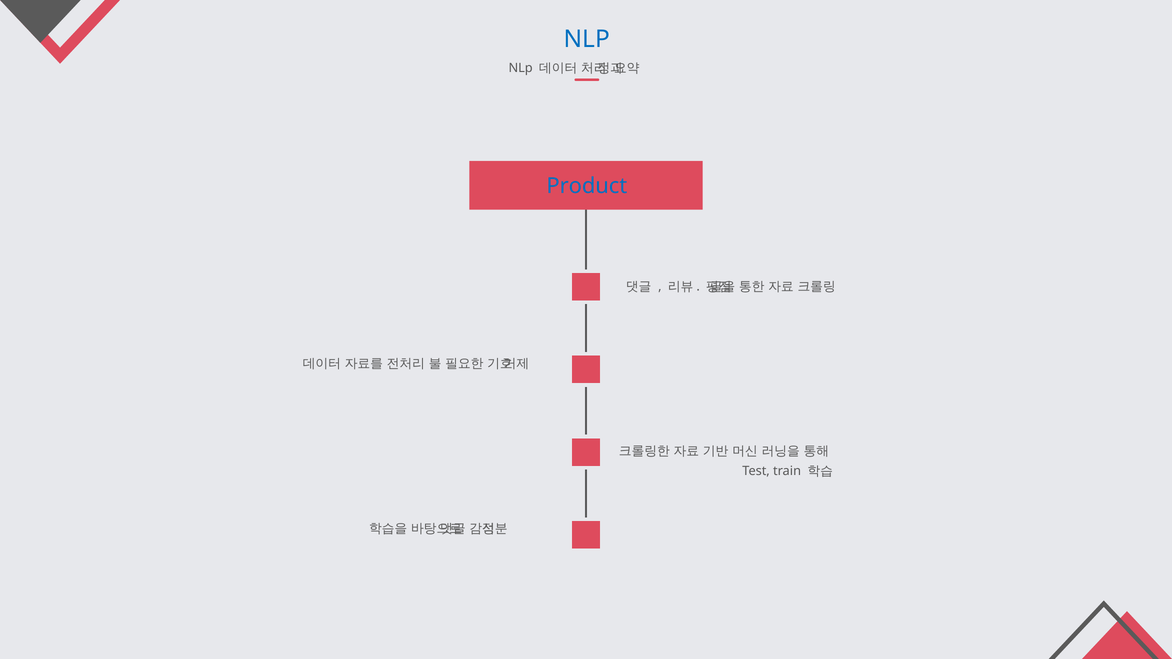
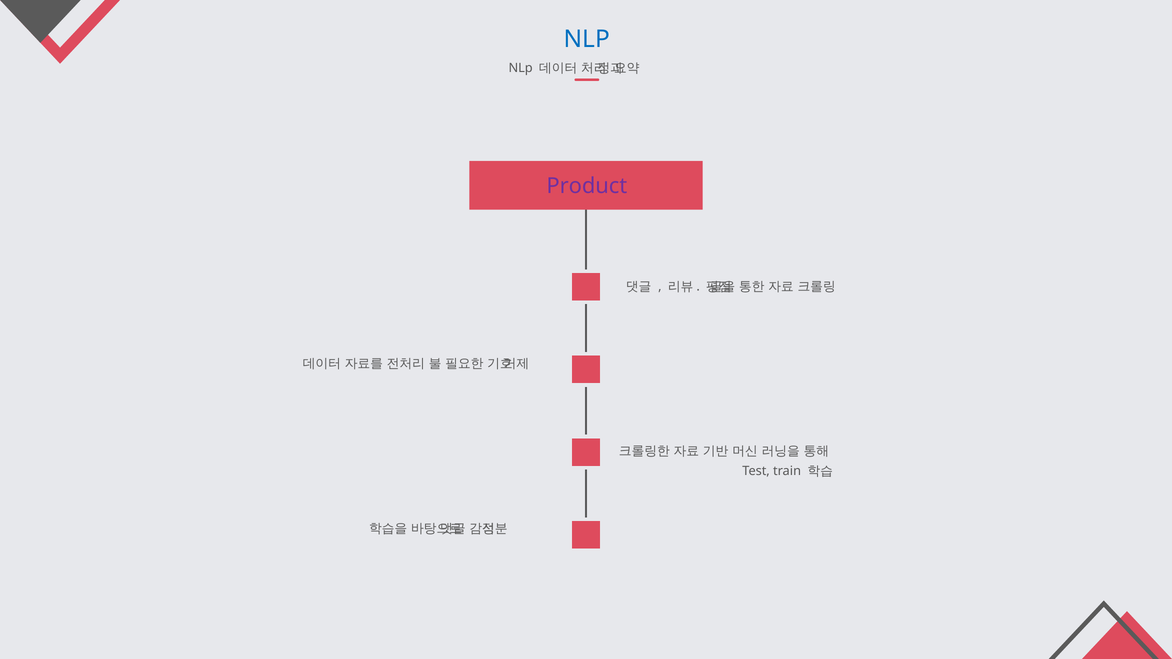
Product colour: blue -> purple
